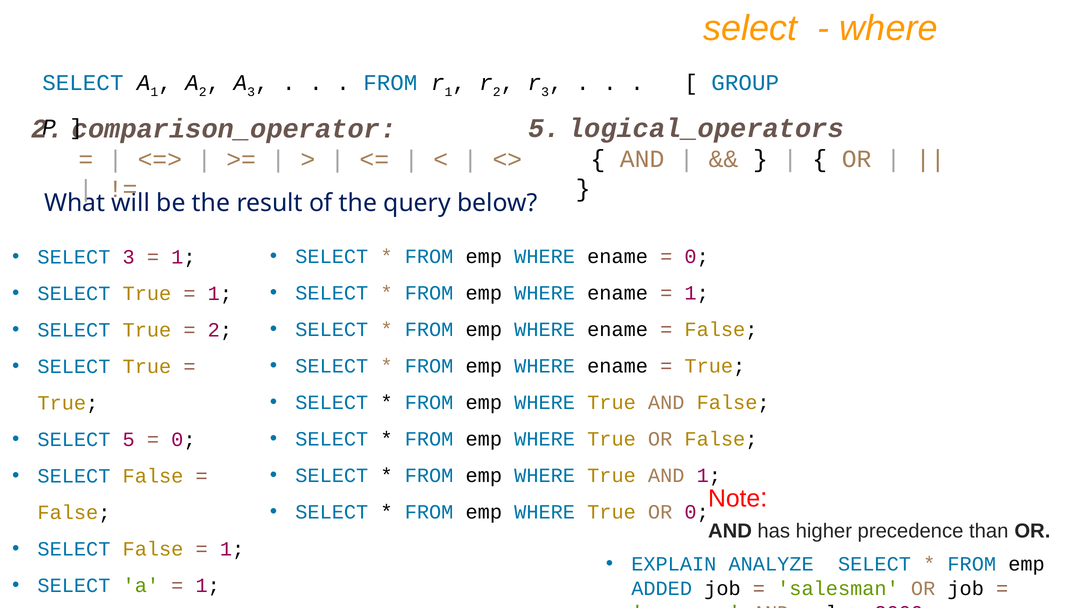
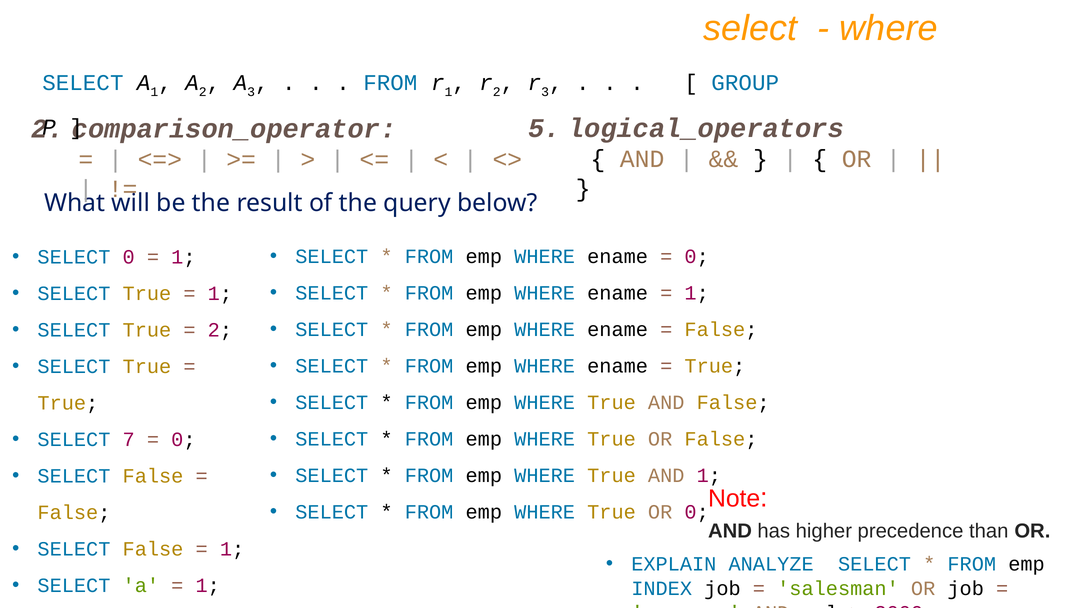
SELECT 3: 3 -> 0
SELECT 5: 5 -> 7
ADDED: ADDED -> INDEX
